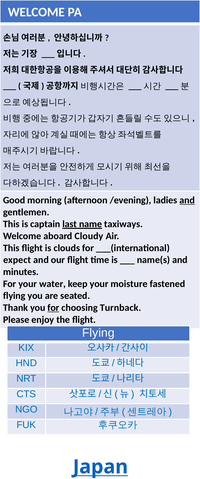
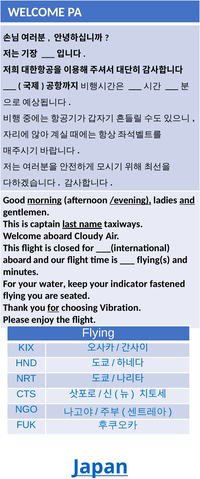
morning underline: none -> present
/evening underline: none -> present
clouds: clouds -> closed
expect at (17, 260): expect -> aboard
name(s: name(s -> flying(s
moisture: moisture -> indicator
Turnback: Turnback -> Vibration
